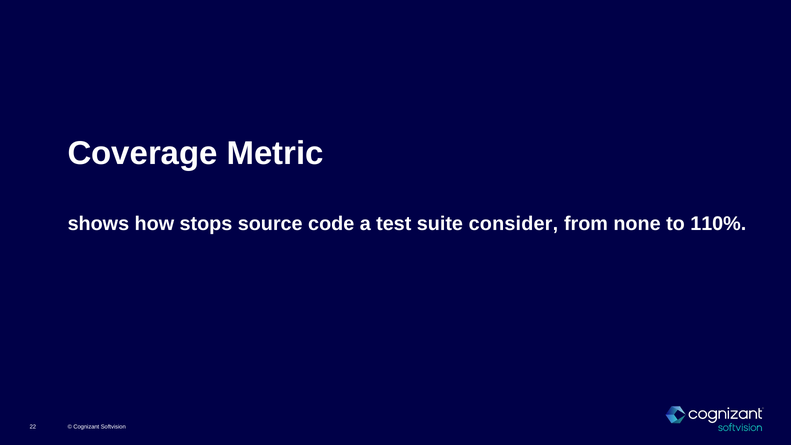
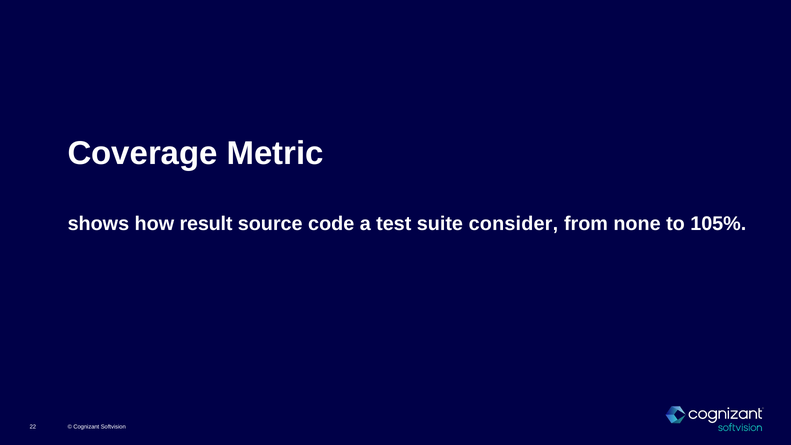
stops: stops -> result
110%: 110% -> 105%
